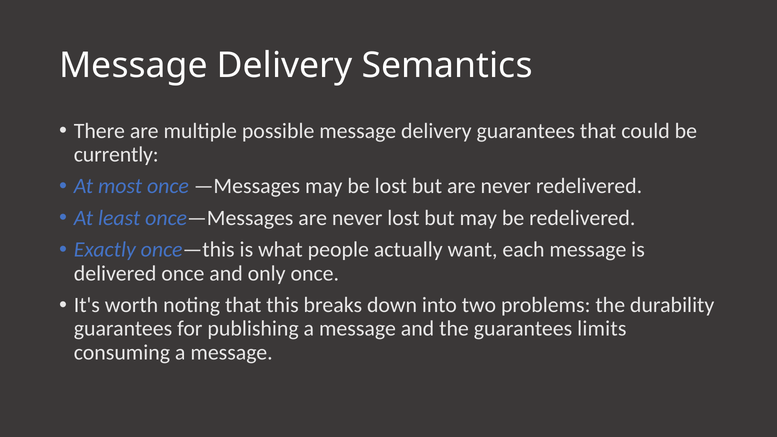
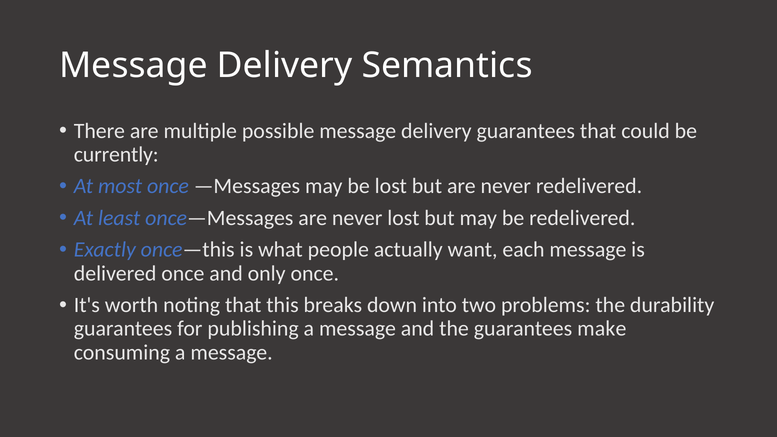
limits: limits -> make
